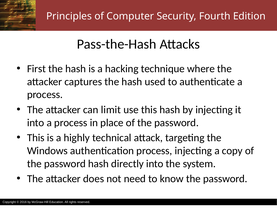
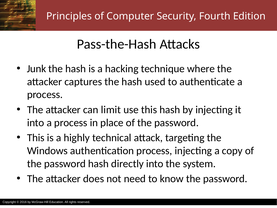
First: First -> Junk
